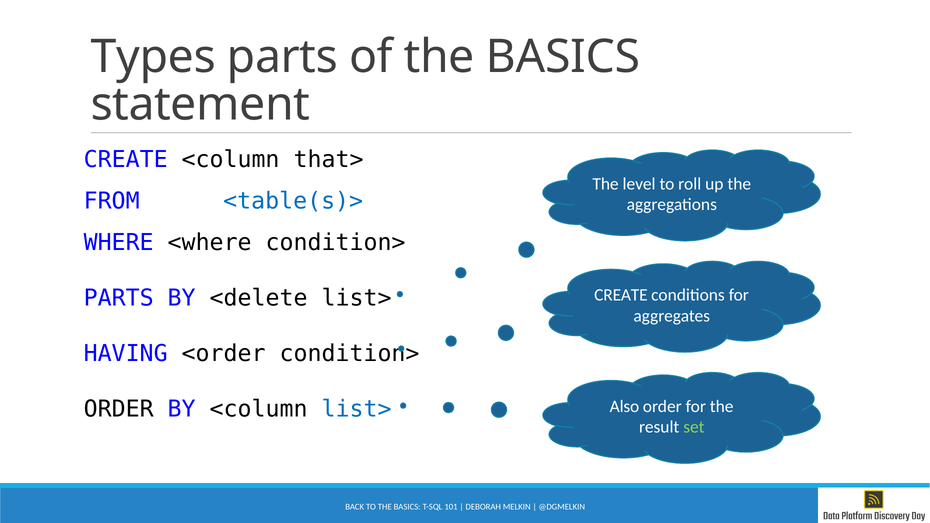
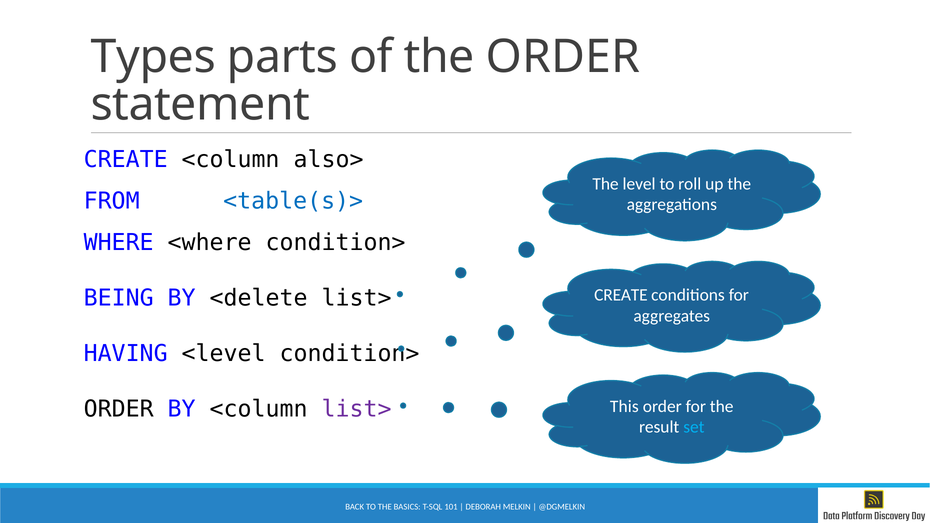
of the BASICS: BASICS -> ORDER
that>: that> -> also>
PARTS at (119, 298): PARTS -> BEING
<order: <order -> <level
list> at (357, 409) colour: blue -> purple
Also: Also -> This
set colour: light green -> light blue
